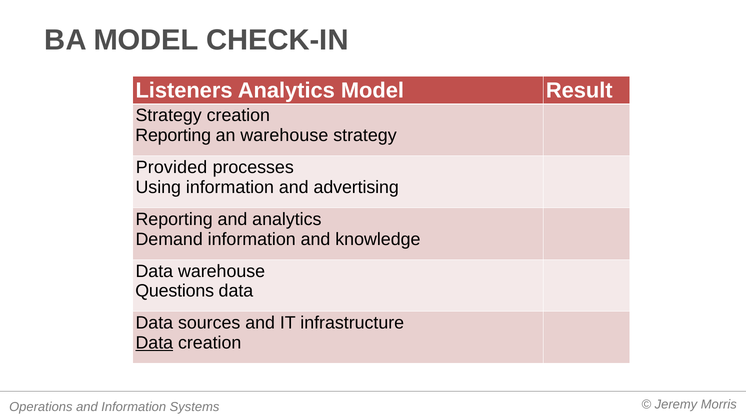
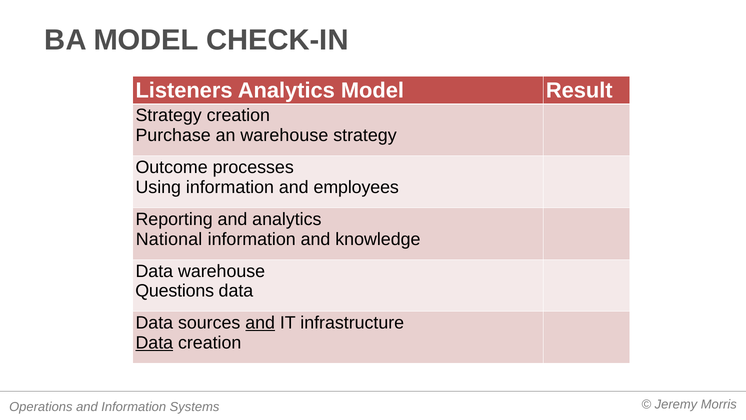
Reporting at (173, 135): Reporting -> Purchase
Provided: Provided -> Outcome
advertising: advertising -> employees
Demand: Demand -> National
and at (260, 323) underline: none -> present
